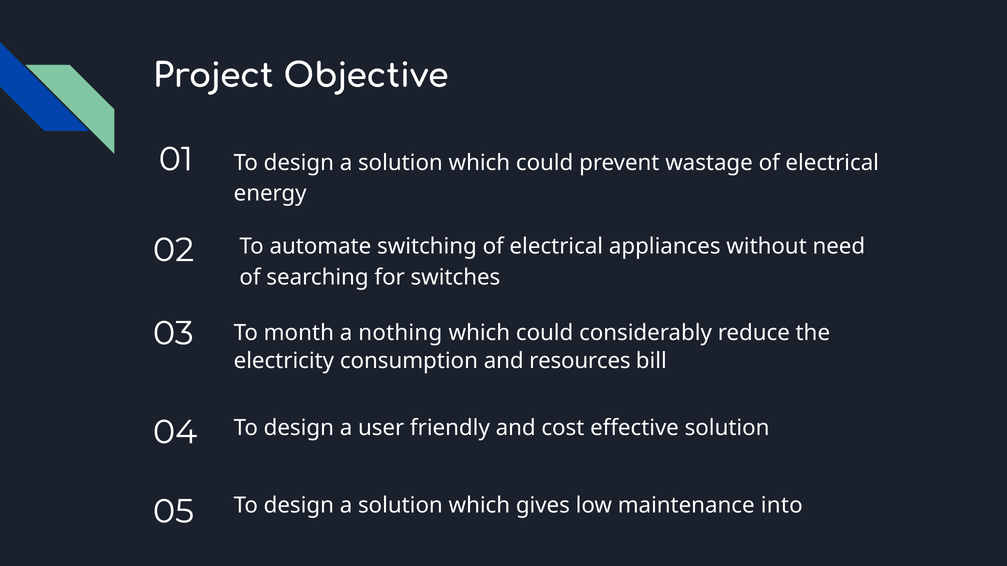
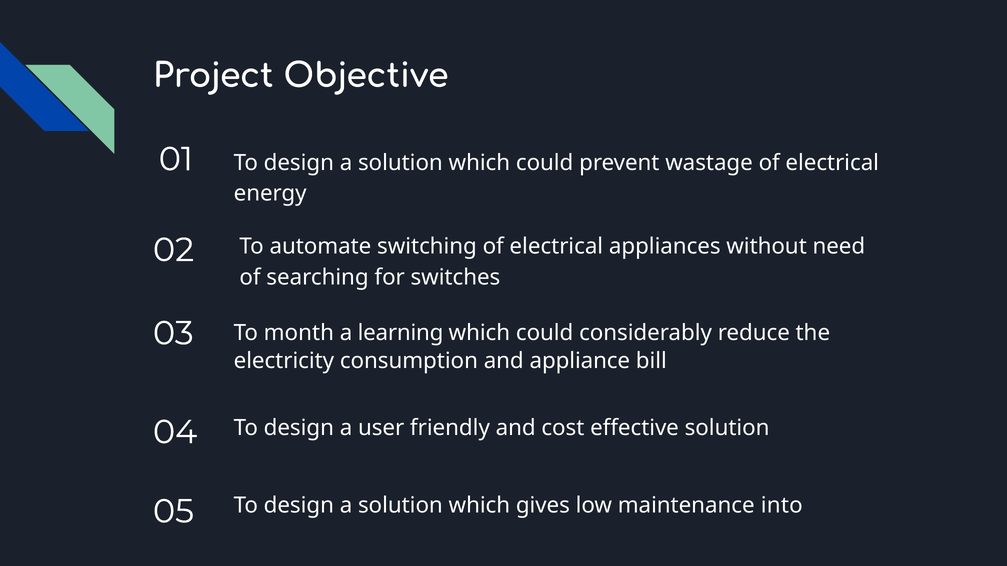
nothing: nothing -> learning
resources: resources -> appliance
